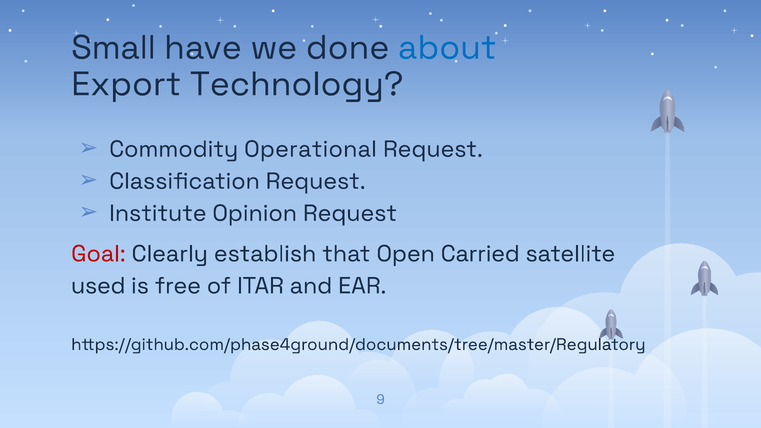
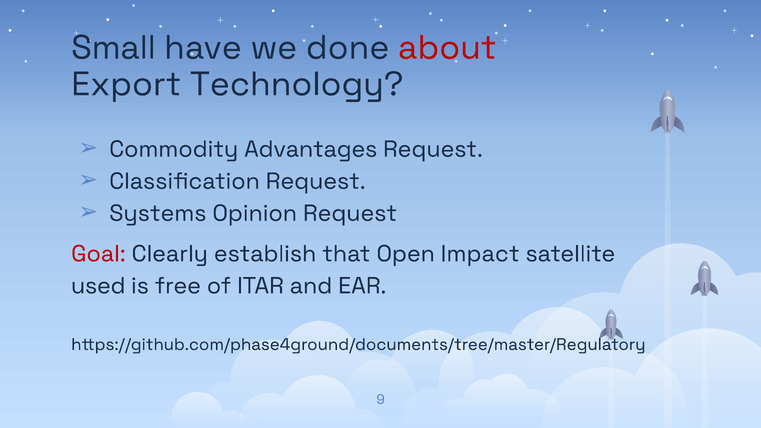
about colour: blue -> red
Operational: Operational -> Advantages
Institute: Institute -> Systems
Carried: Carried -> Impact
